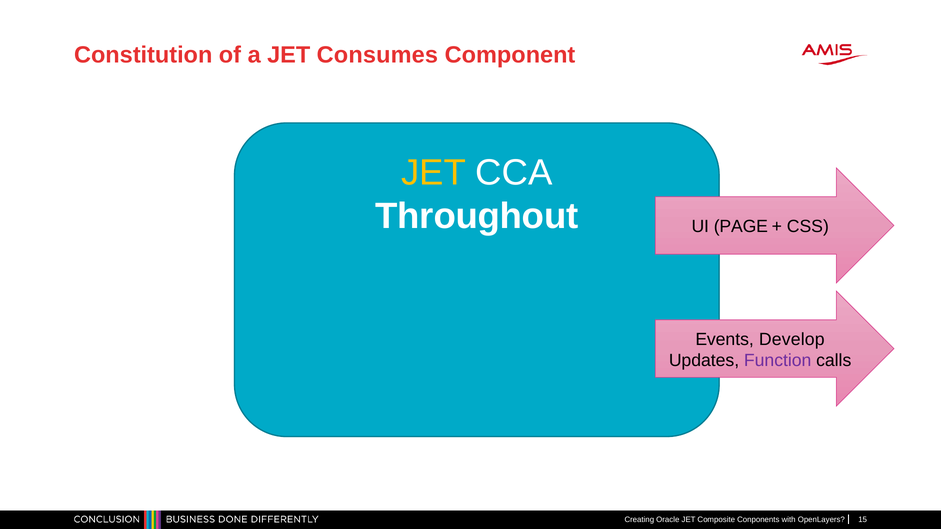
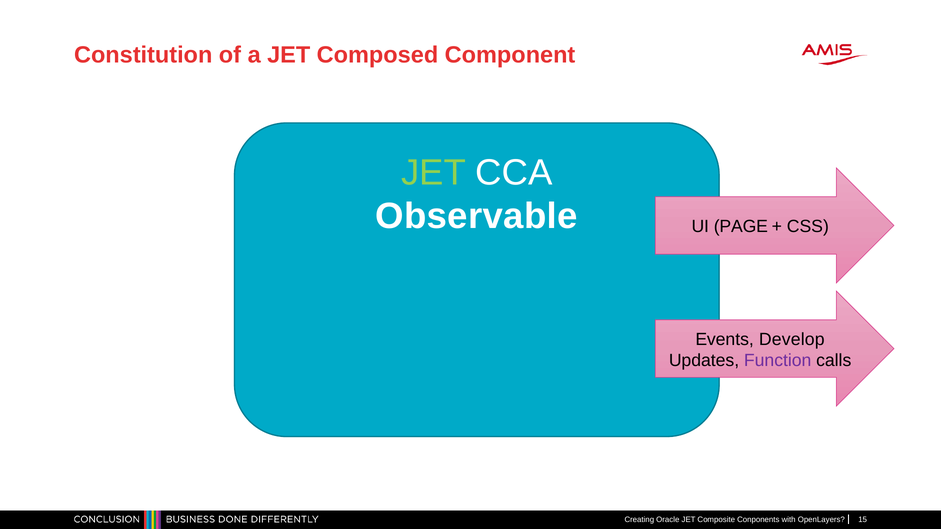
Consumes: Consumes -> Composed
JET at (433, 173) colour: yellow -> light green
Throughout: Throughout -> Observable
